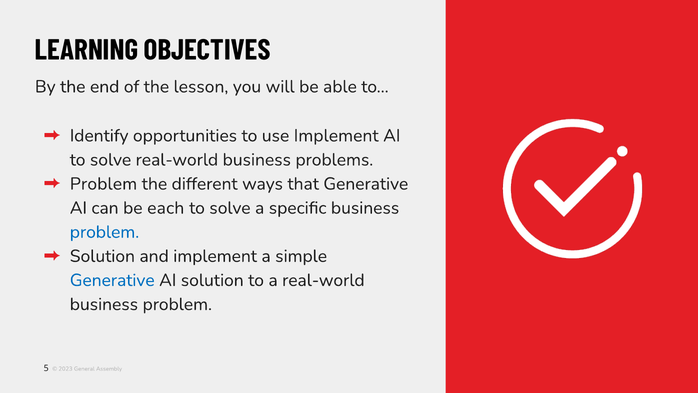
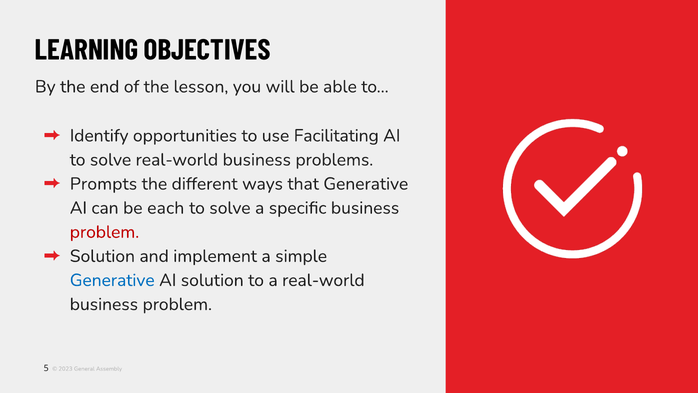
use Implement: Implement -> Facilitating
Problem at (103, 184): Problem -> Prompts
problem at (104, 232) colour: blue -> red
